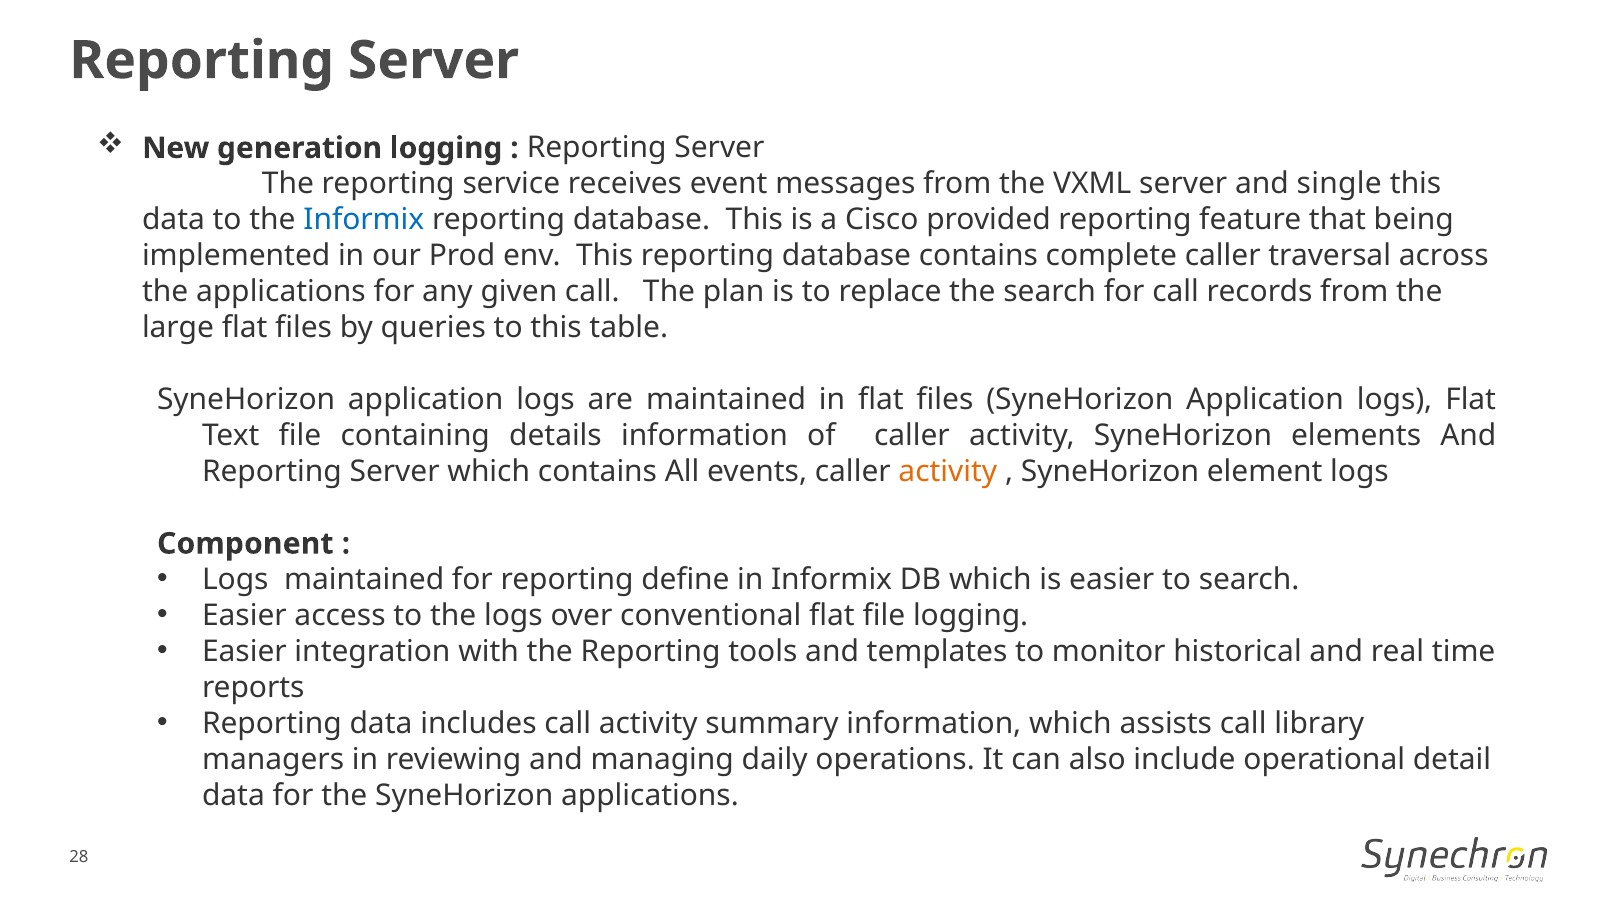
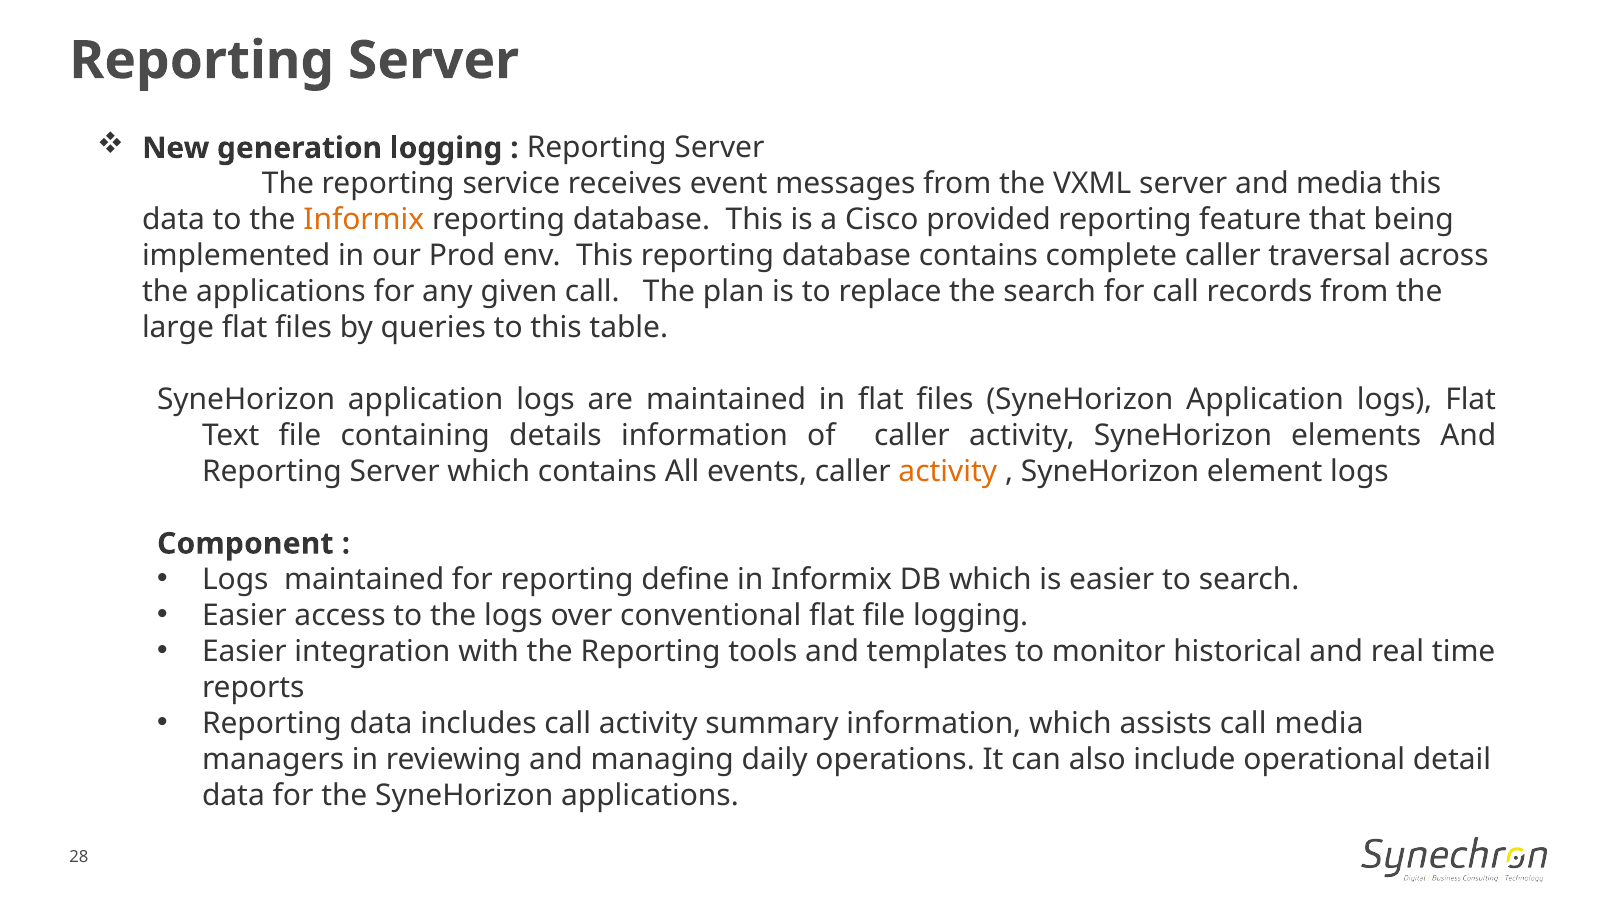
and single: single -> media
Informix at (364, 220) colour: blue -> orange
call library: library -> media
